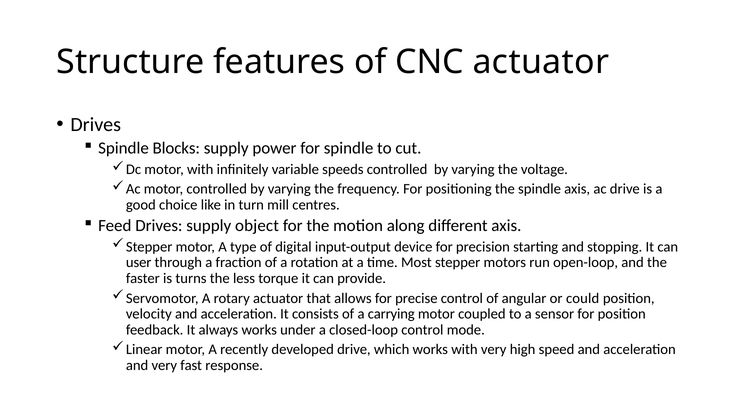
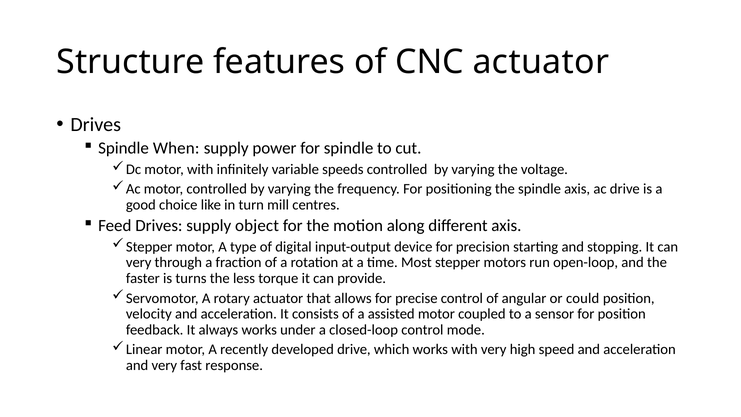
Blocks: Blocks -> When
user at (139, 263): user -> very
carrying: carrying -> assisted
